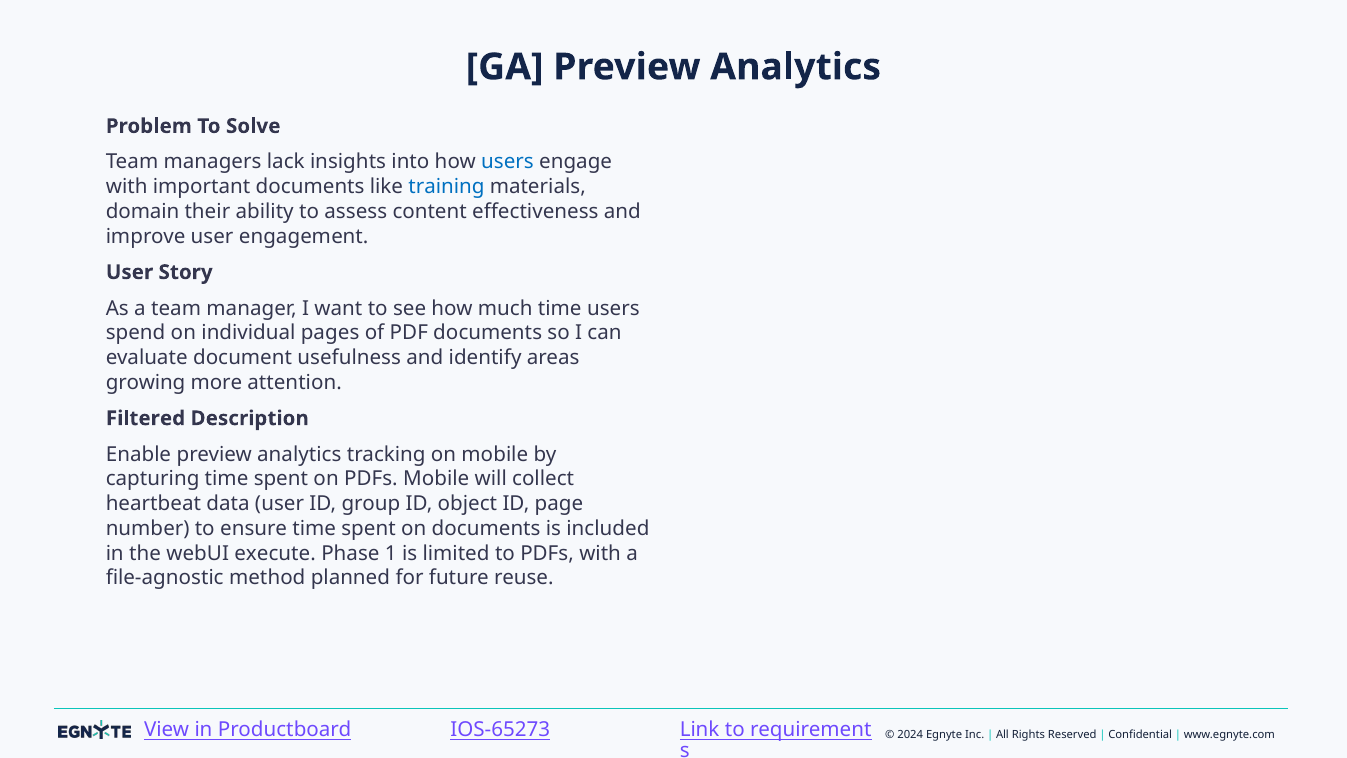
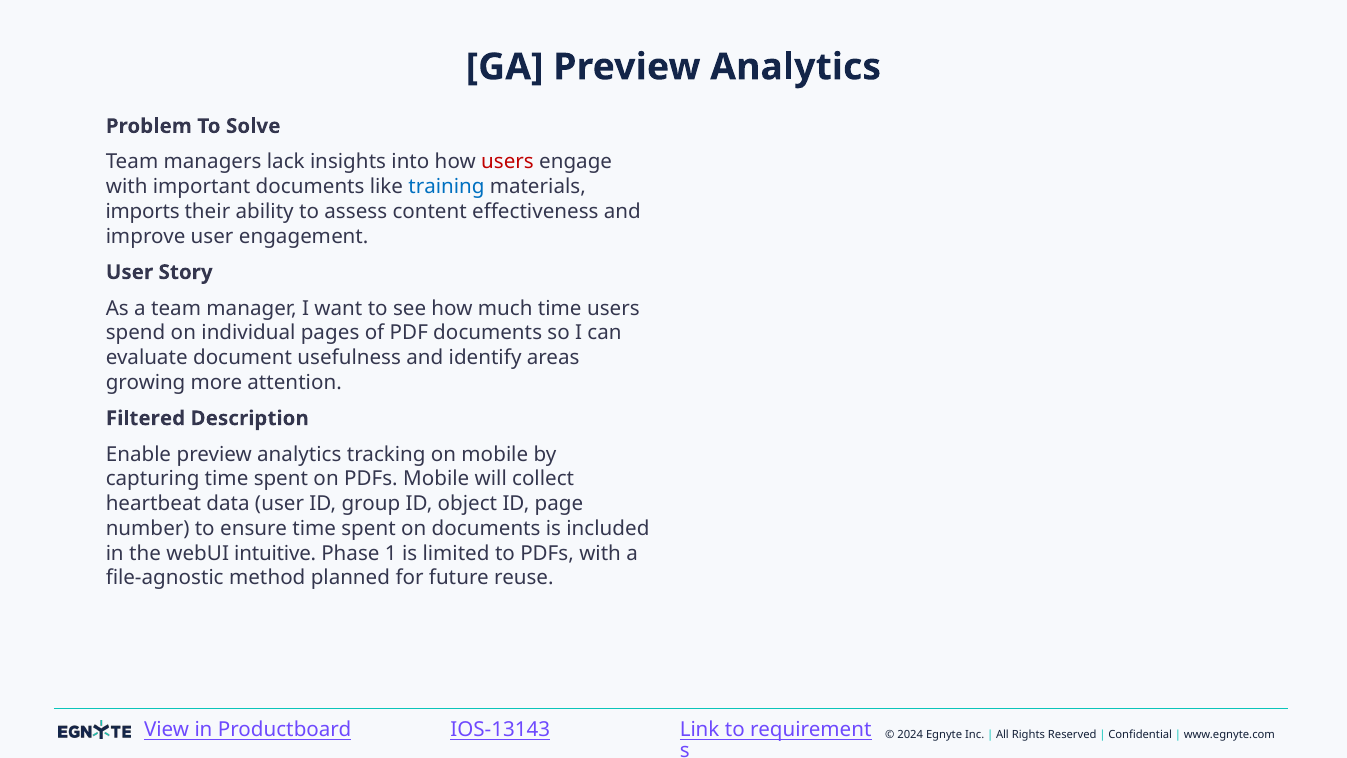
users at (507, 162) colour: blue -> red
domain: domain -> imports
execute: execute -> intuitive
IOS-65273: IOS-65273 -> IOS-13143
